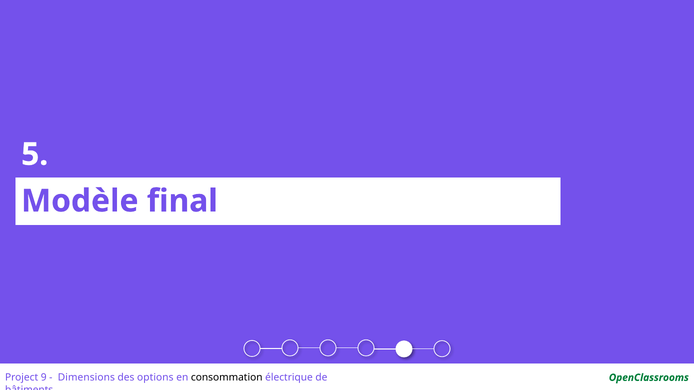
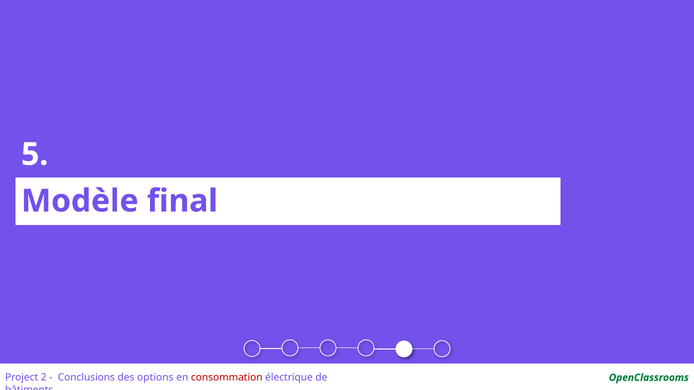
9: 9 -> 2
Dimensions: Dimensions -> Conclusions
consommation colour: black -> red
